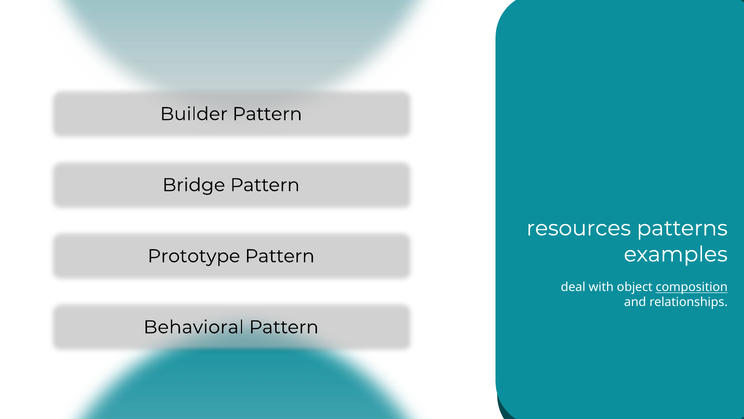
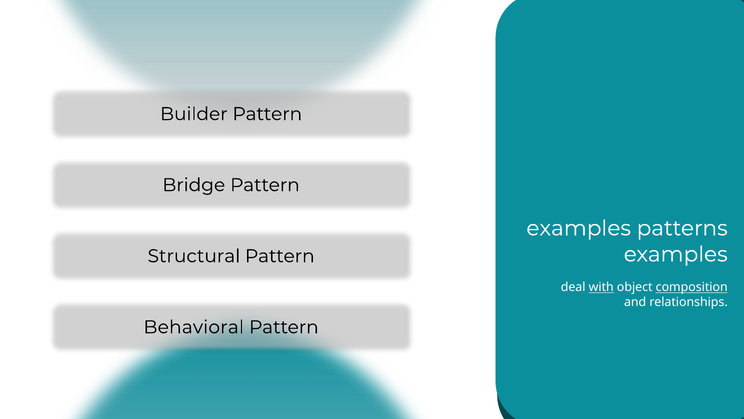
resources at (579, 228): resources -> examples
Prototype: Prototype -> Structural
with underline: none -> present
